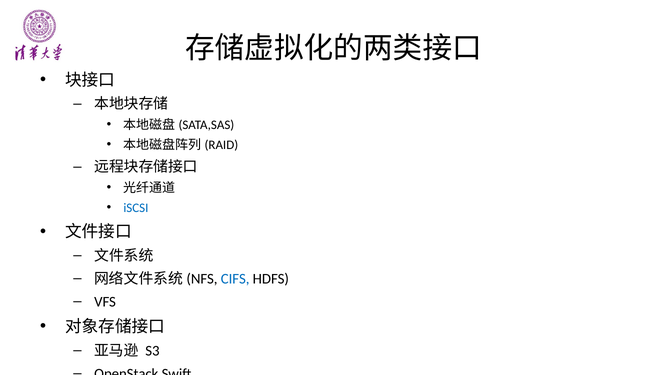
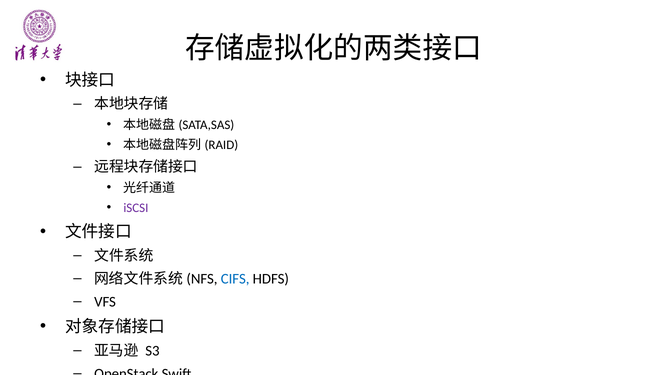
iSCSI colour: blue -> purple
